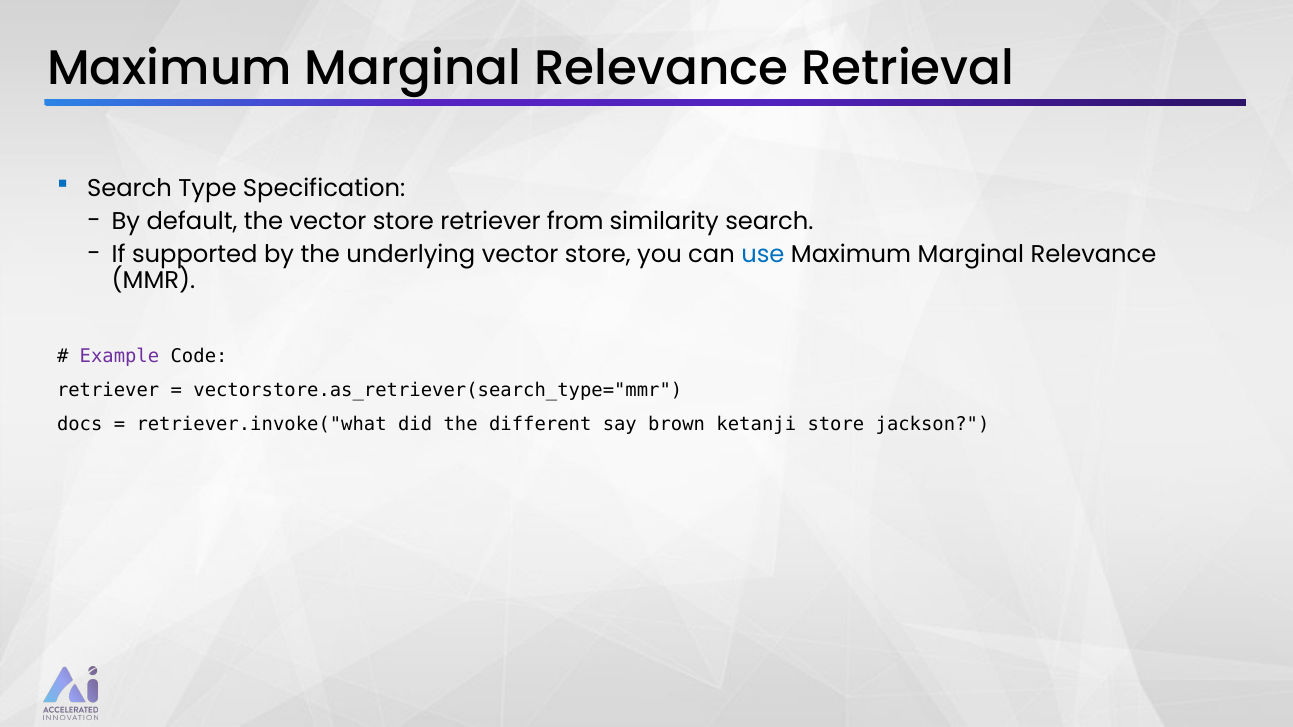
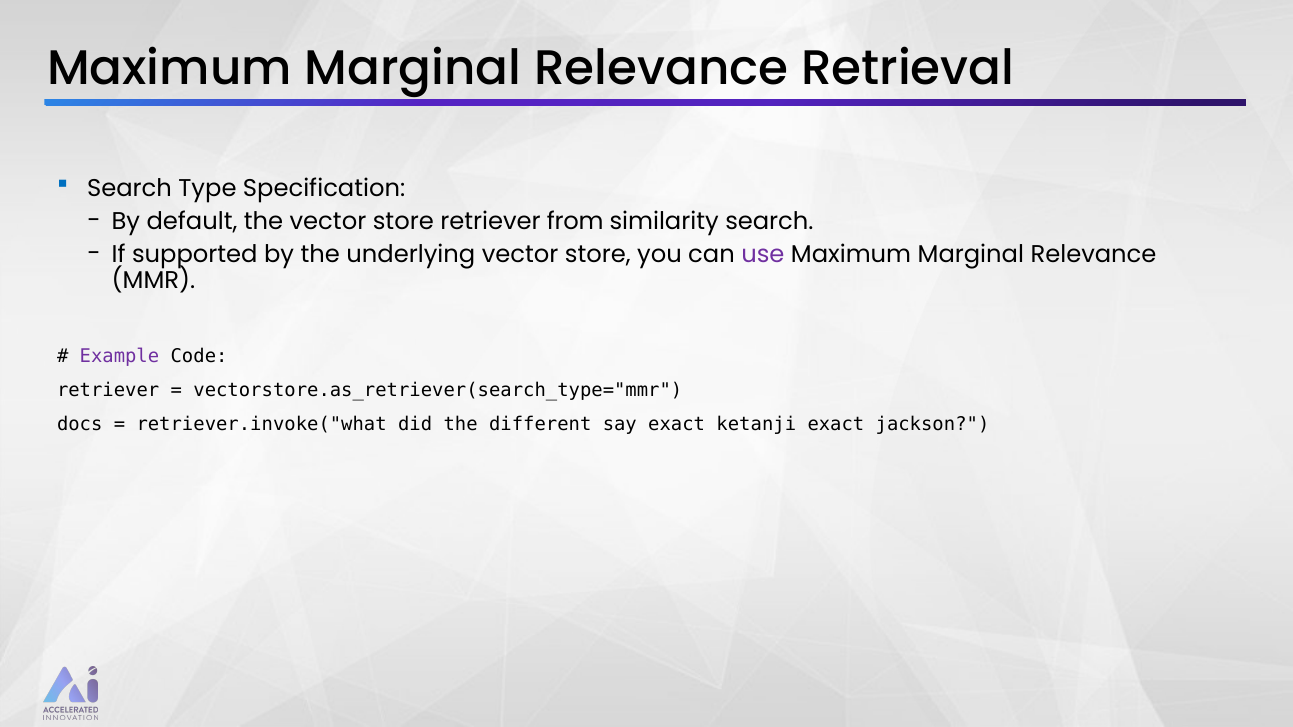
use colour: blue -> purple
say brown: brown -> exact
ketanji store: store -> exact
